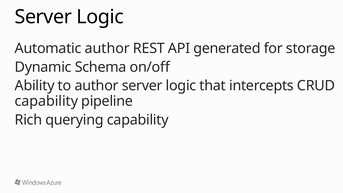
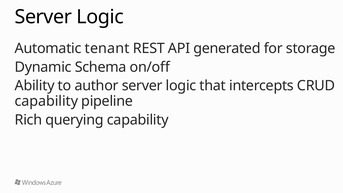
Automatic author: author -> tenant
